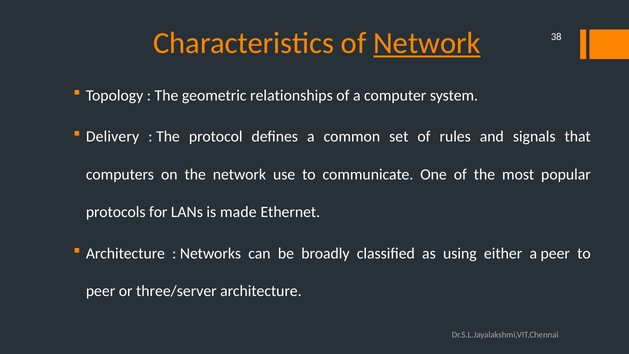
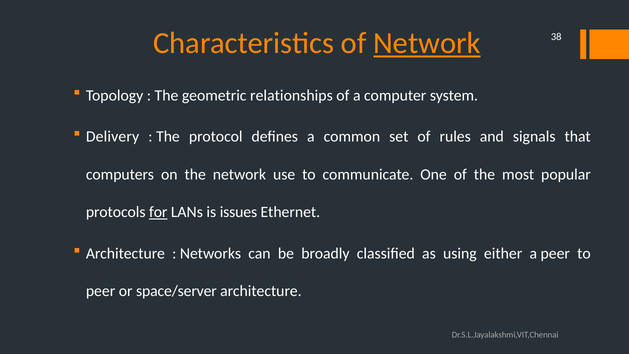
for underline: none -> present
made: made -> issues
three/server: three/server -> space/server
